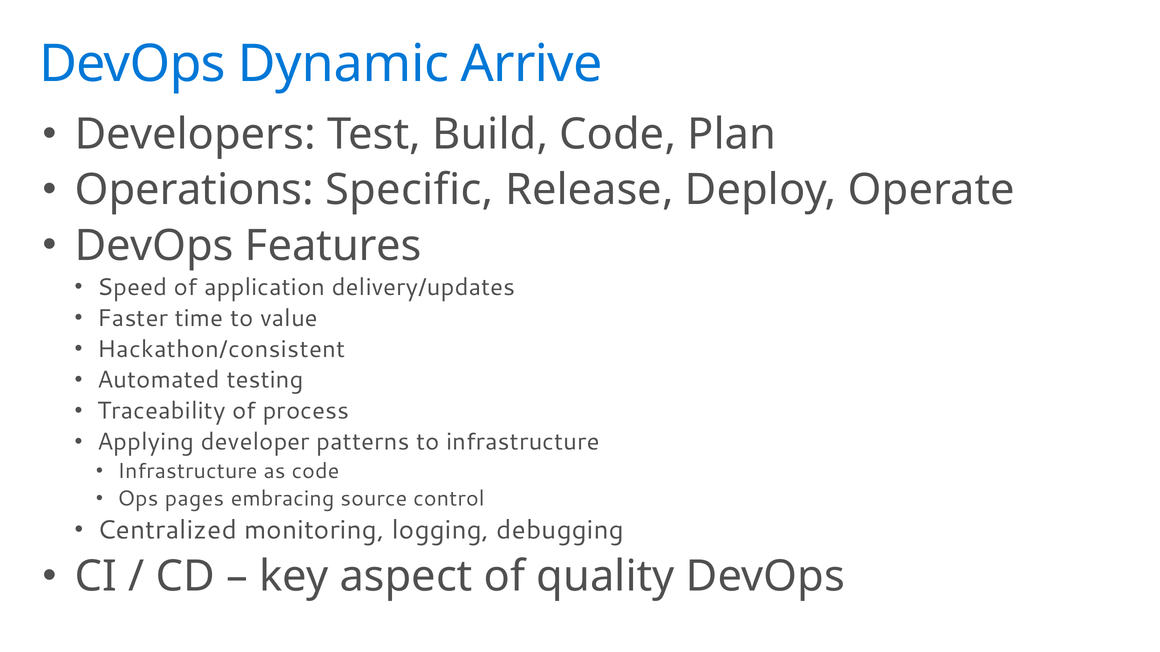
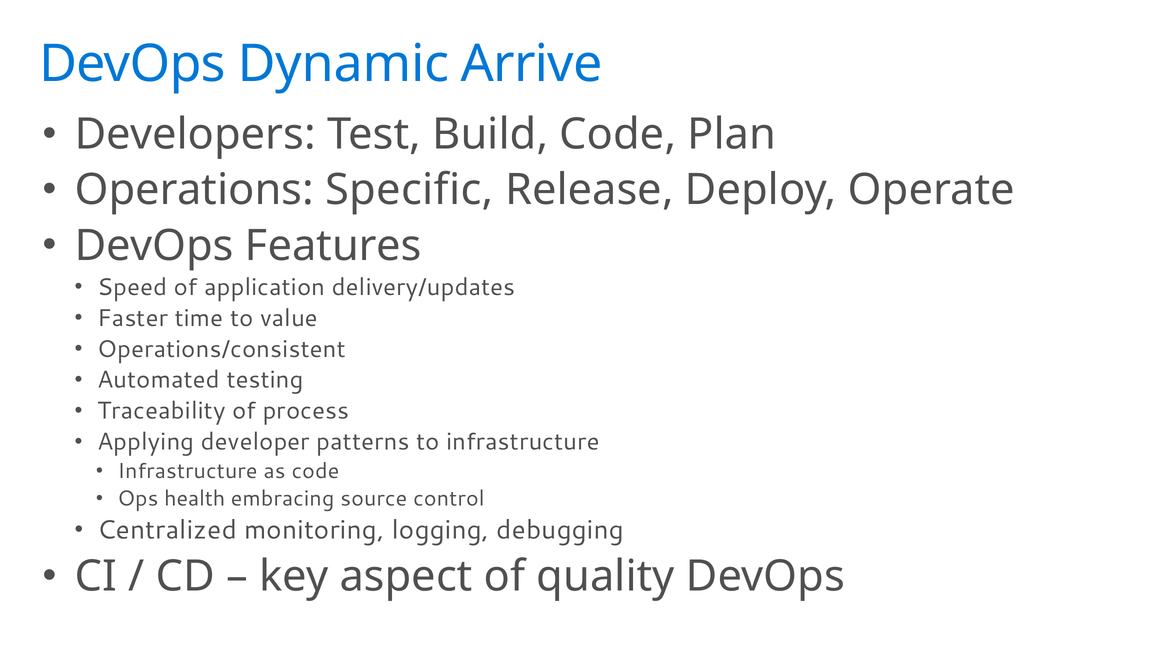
Hackathon/consistent: Hackathon/consistent -> Operations/consistent
pages: pages -> health
